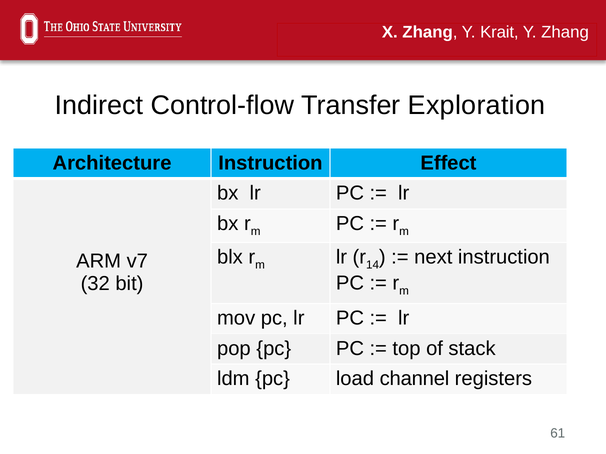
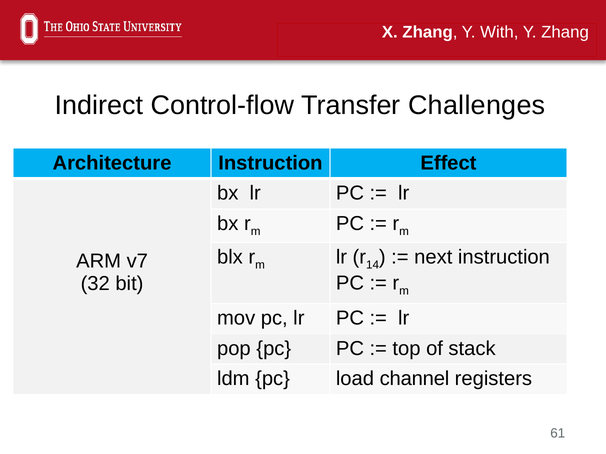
Krait: Krait -> With
Exploration: Exploration -> Challenges
